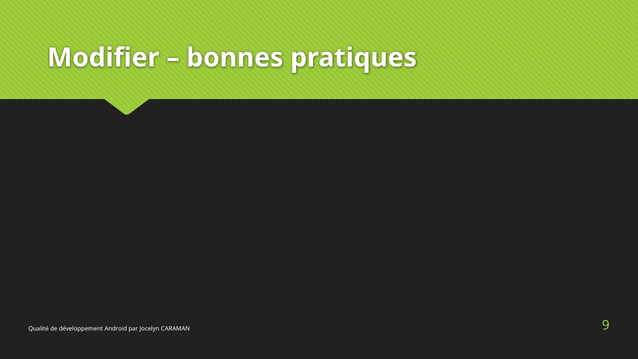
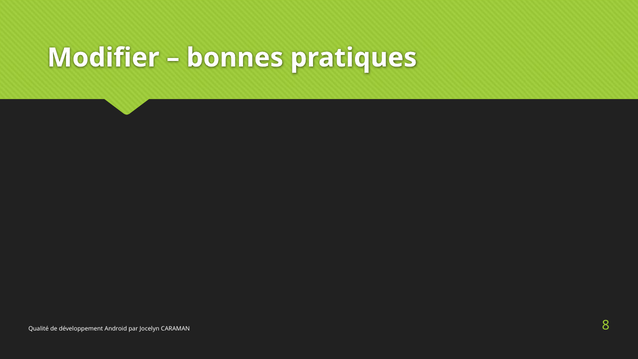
9: 9 -> 8
